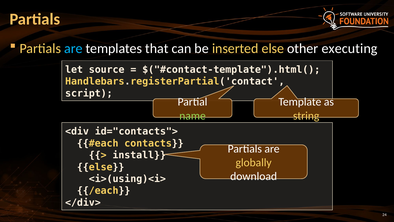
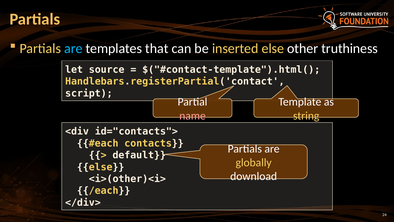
executing: executing -> truthiness
name colour: light green -> pink
install: install -> default
<i>(using)<i>: <i>(using)<i> -> <i>(other)<i>
